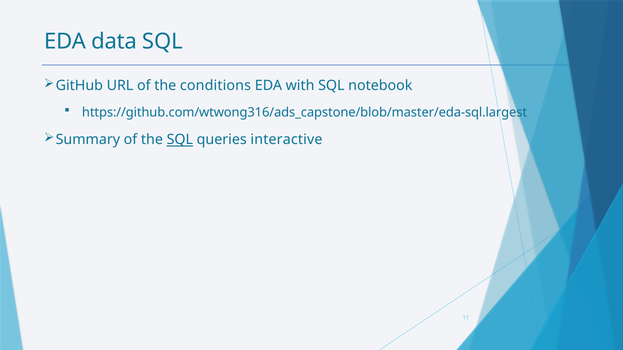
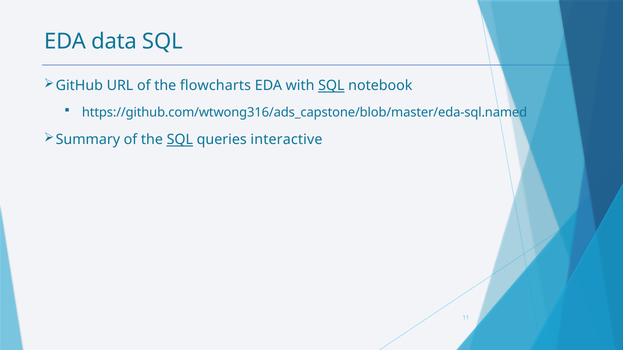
conditions: conditions -> flowcharts
SQL at (331, 86) underline: none -> present
https://github.com/wtwong316/ads_capstone/blob/master/eda-sql.largest: https://github.com/wtwong316/ads_capstone/blob/master/eda-sql.largest -> https://github.com/wtwong316/ads_capstone/blob/master/eda-sql.named
